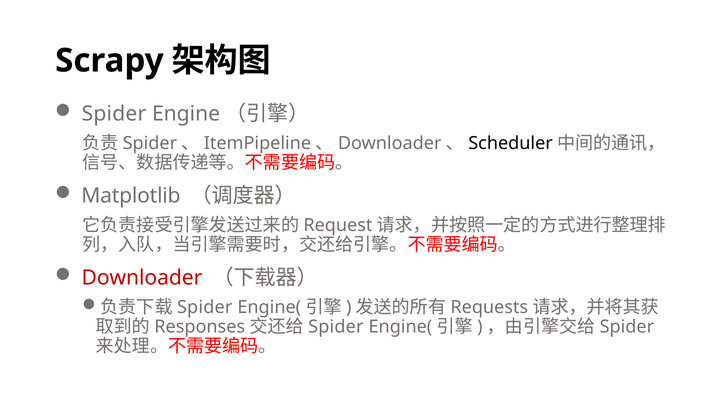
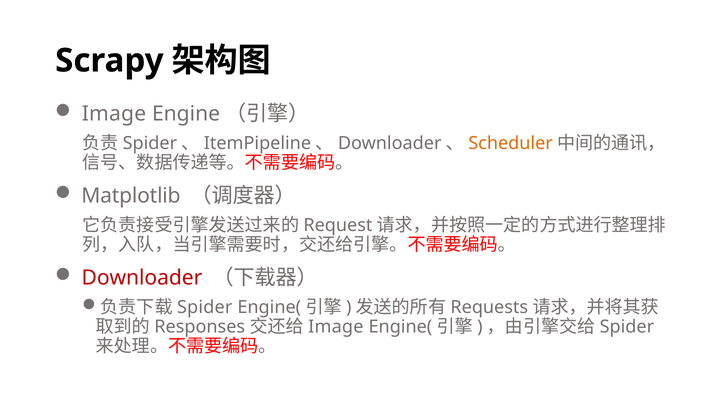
Spider at (114, 114): Spider -> Image
Scheduler colour: black -> orange
Spider at (336, 327): Spider -> Image
